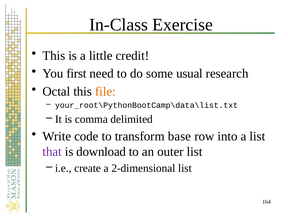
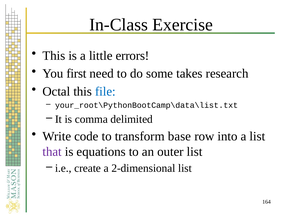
credit: credit -> errors
usual: usual -> takes
file colour: orange -> blue
download: download -> equations
